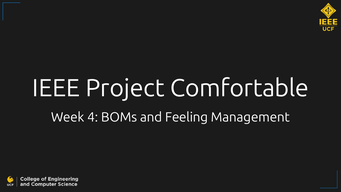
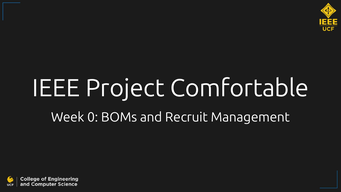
4: 4 -> 0
Feeling: Feeling -> Recruit
